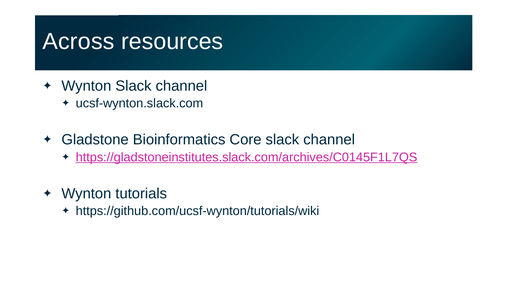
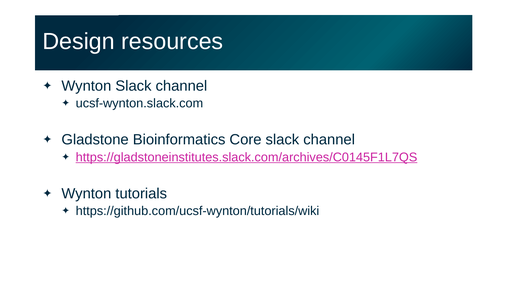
Across: Across -> Design
